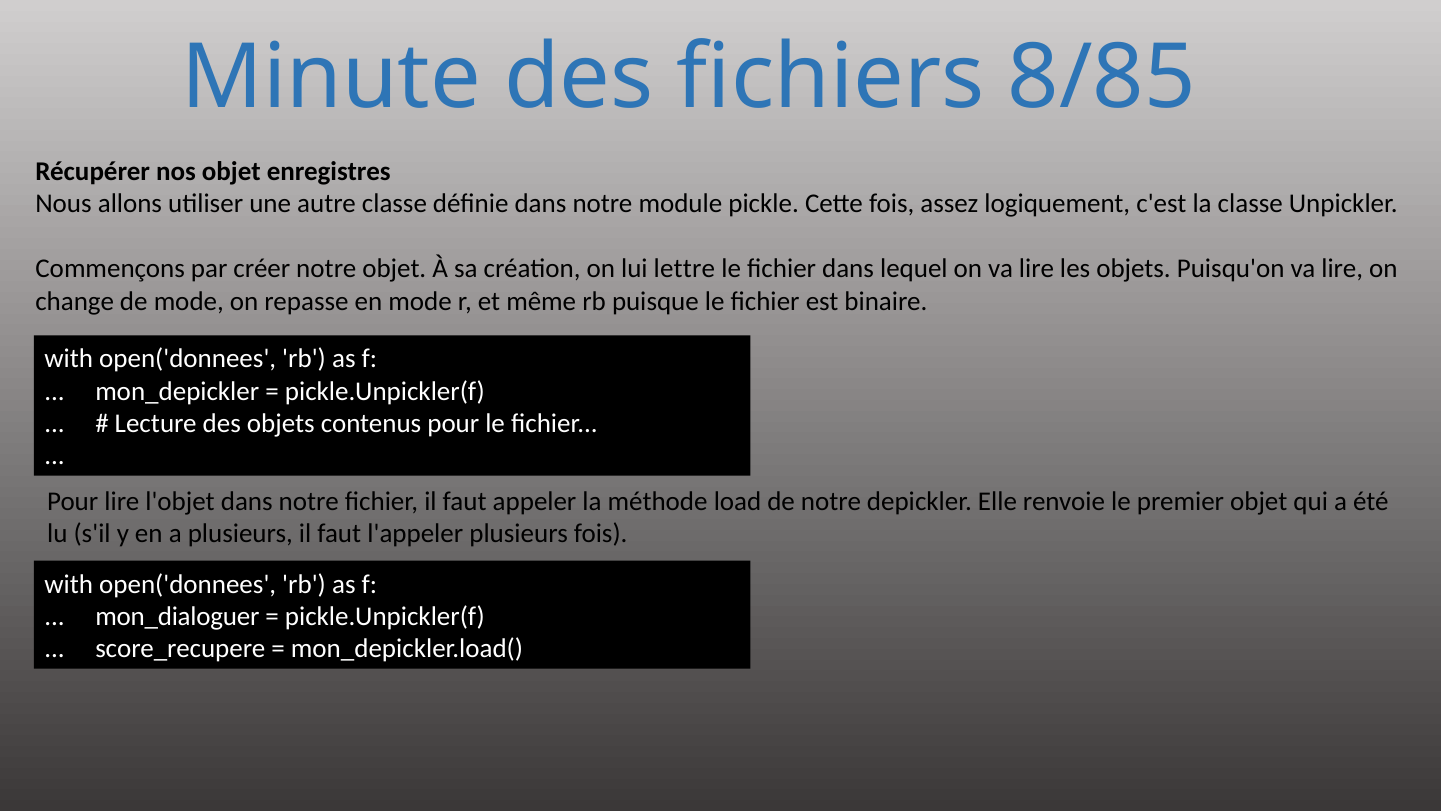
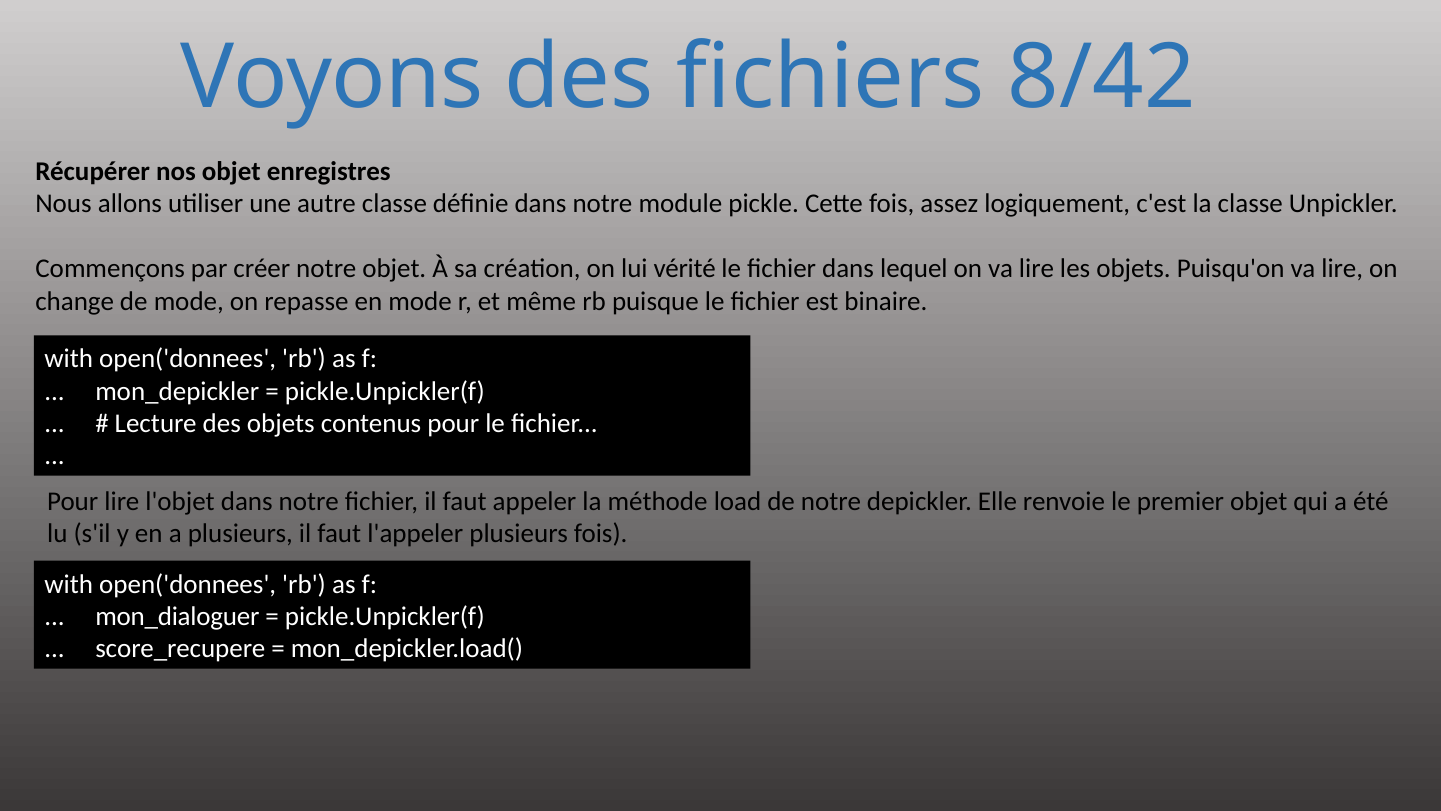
Minute: Minute -> Voyons
8/85: 8/85 -> 8/42
lettre: lettre -> vérité
